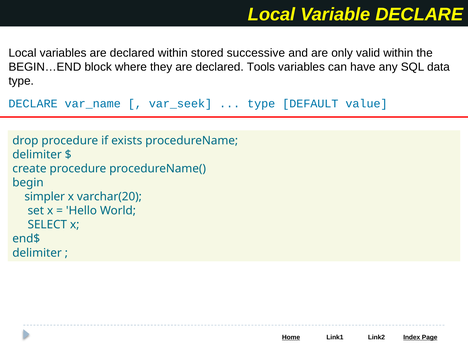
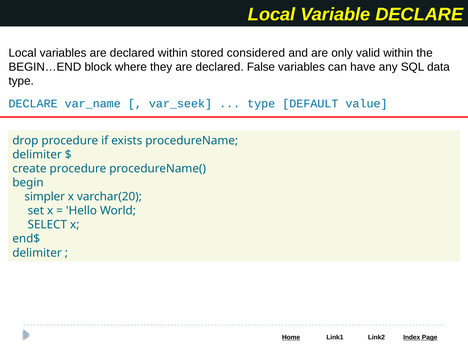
successive: successive -> considered
Tools: Tools -> False
